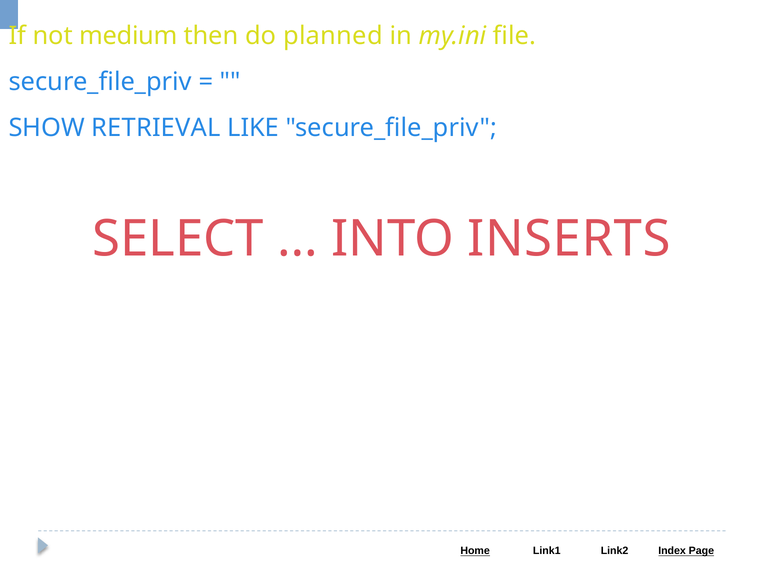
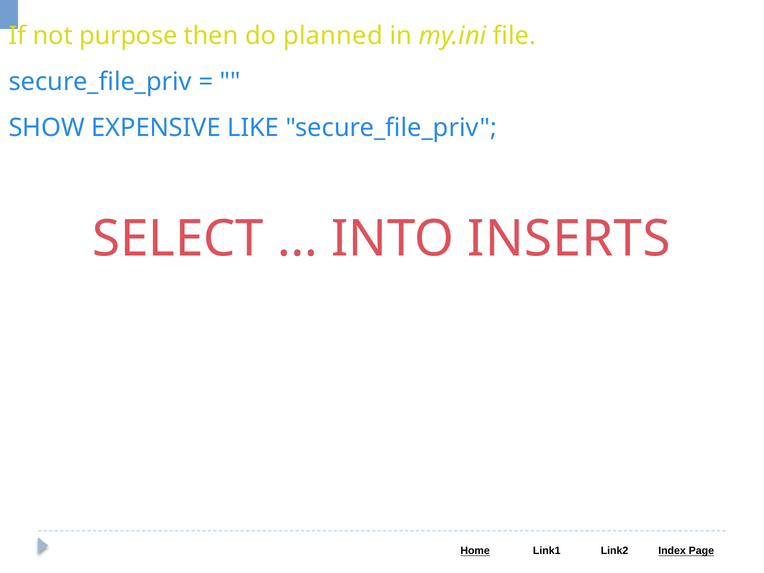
medium: medium -> purpose
RETRIEVAL: RETRIEVAL -> EXPENSIVE
